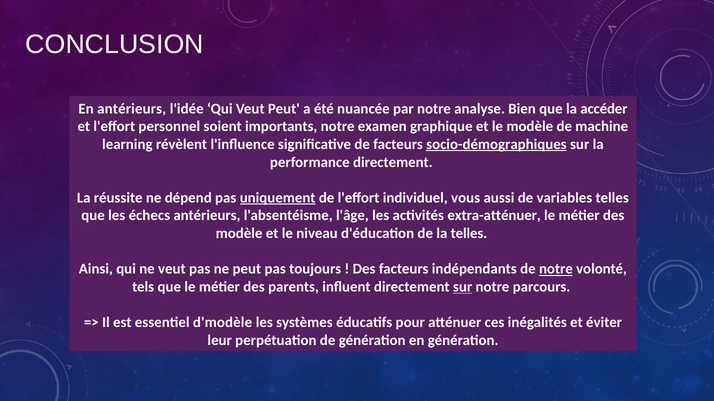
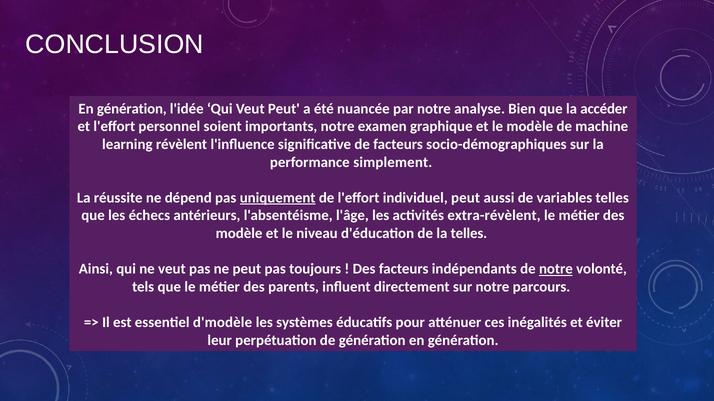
antérieurs at (132, 109): antérieurs -> génération
socio-démographiques underline: present -> none
performance directement: directement -> simplement
individuel vous: vous -> peut
extra-atténuer: extra-atténuer -> extra-révèlent
sur at (463, 287) underline: present -> none
